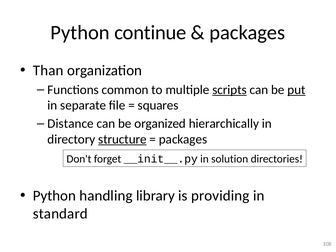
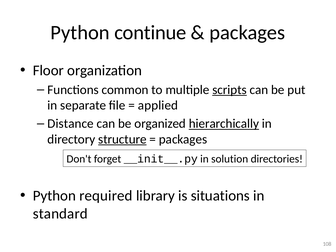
Than: Than -> Floor
put underline: present -> none
squares: squares -> applied
hierarchically underline: none -> present
handling: handling -> required
providing: providing -> situations
